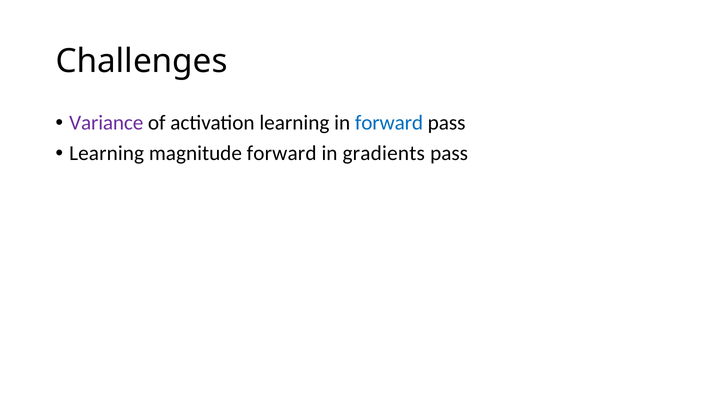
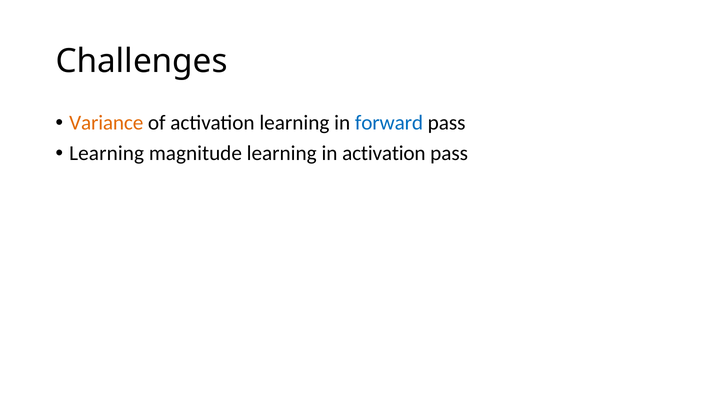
Variance colour: purple -> orange
magnitude forward: forward -> learning
in gradients: gradients -> activation
